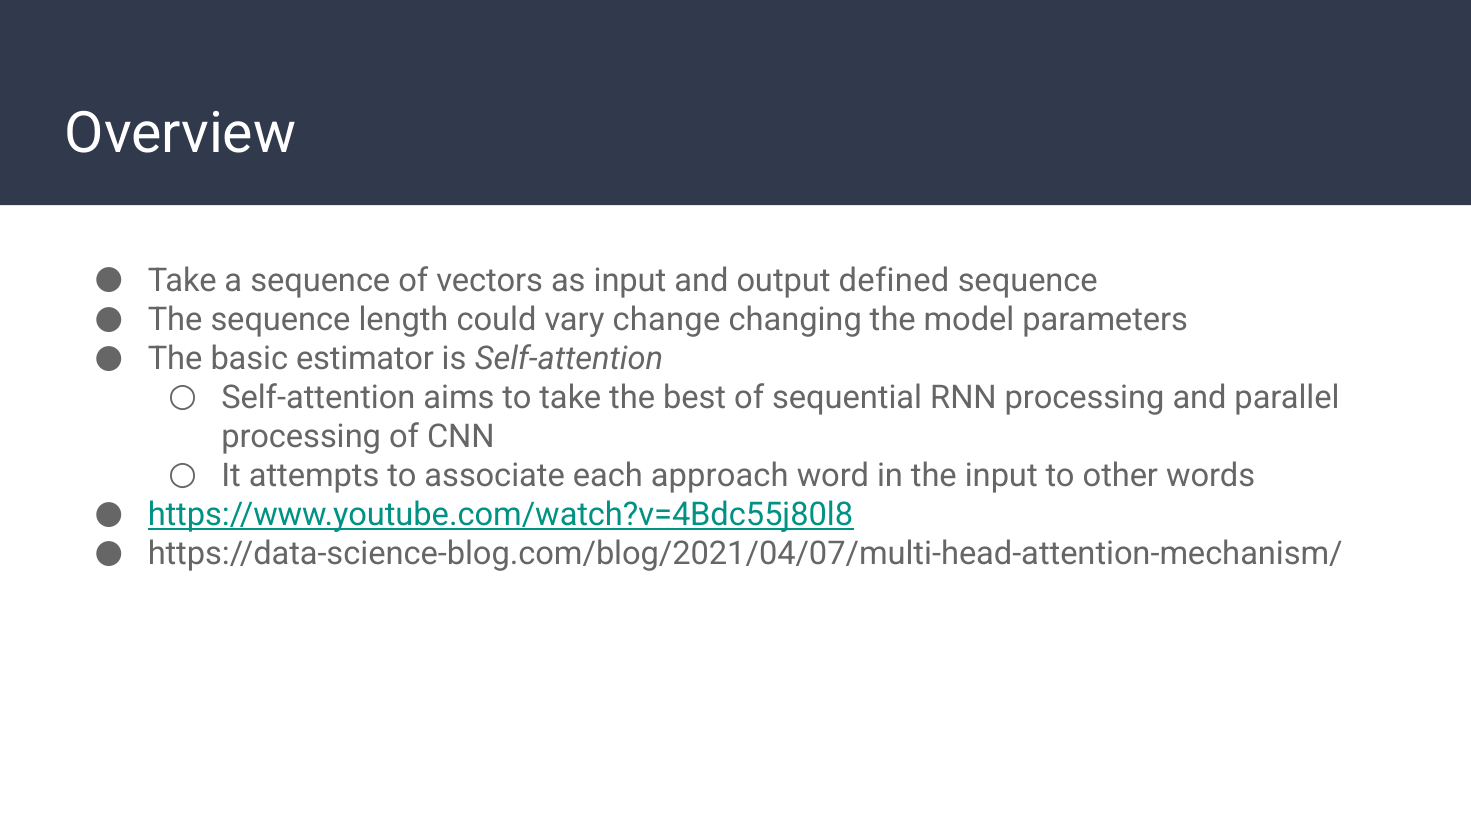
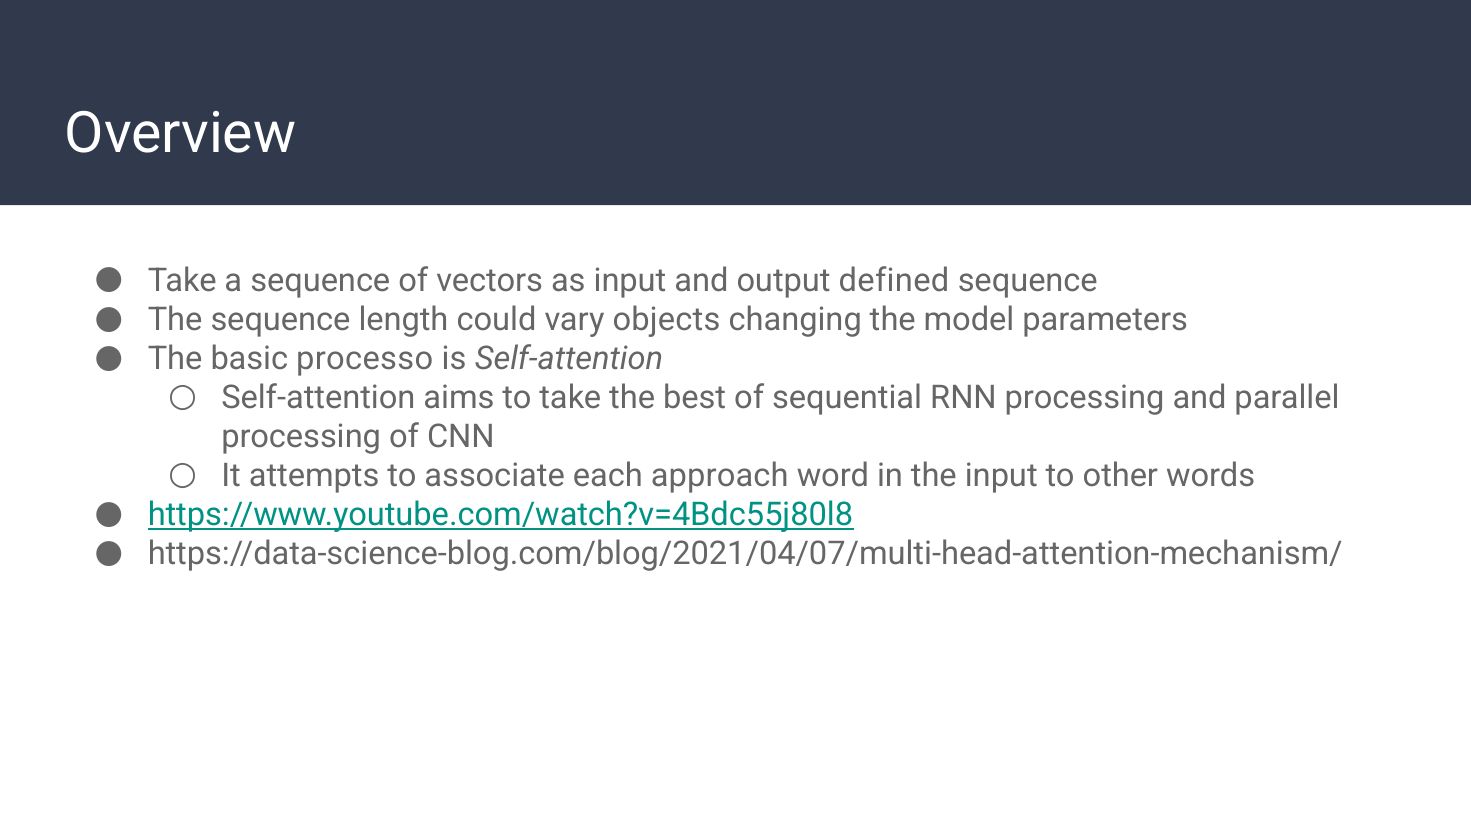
change: change -> objects
estimator: estimator -> processo
